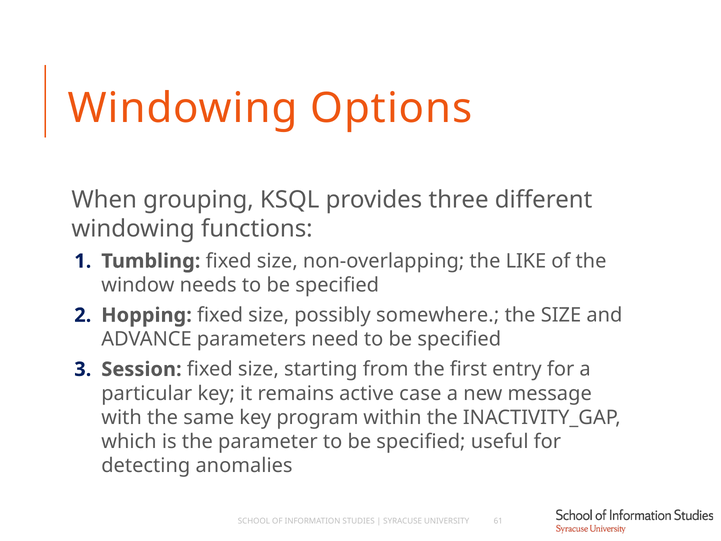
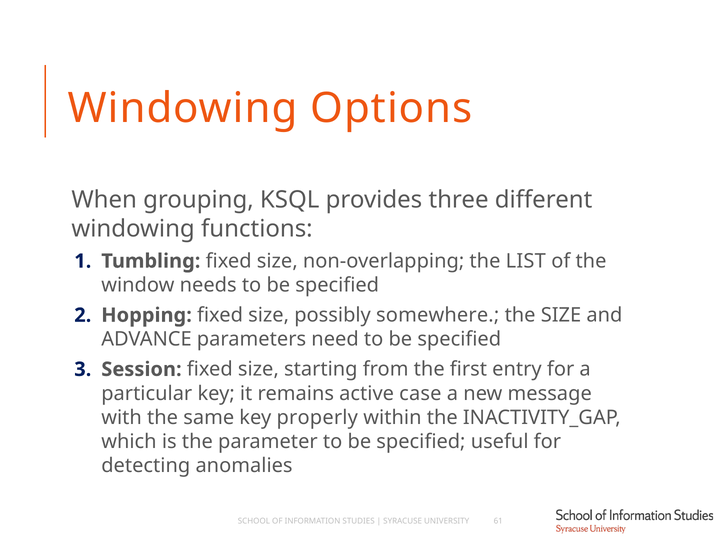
LIKE: LIKE -> LIST
program: program -> properly
